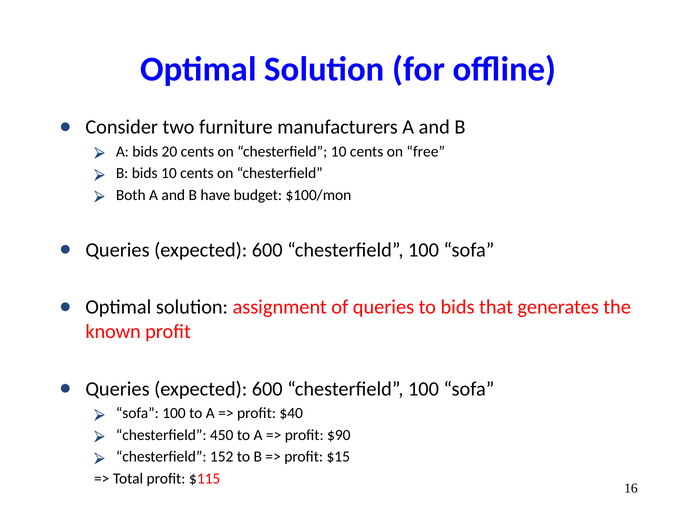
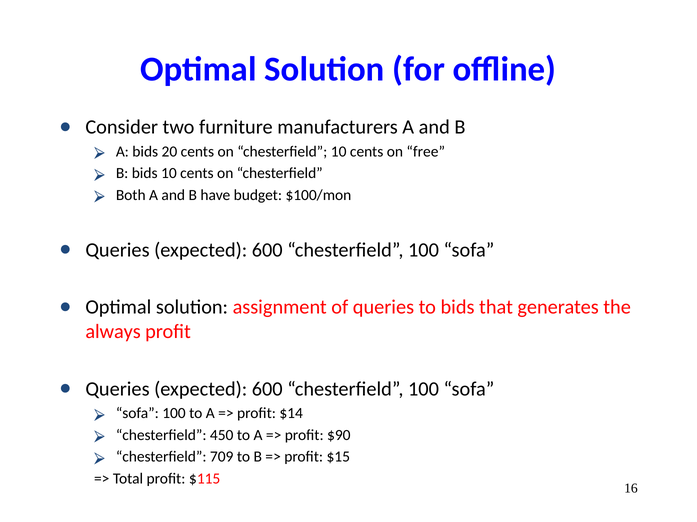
known: known -> always
$40: $40 -> $14
152: 152 -> 709
